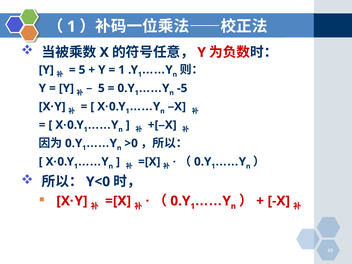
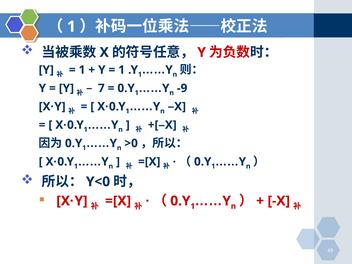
5 at (82, 70): 5 -> 1
-5: -5 -> -9
5 at (101, 88): 5 -> 7
